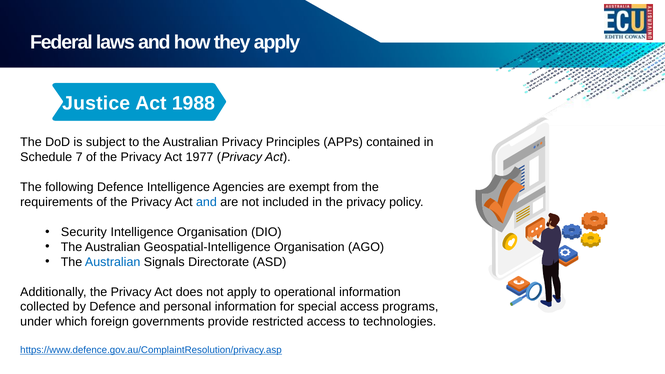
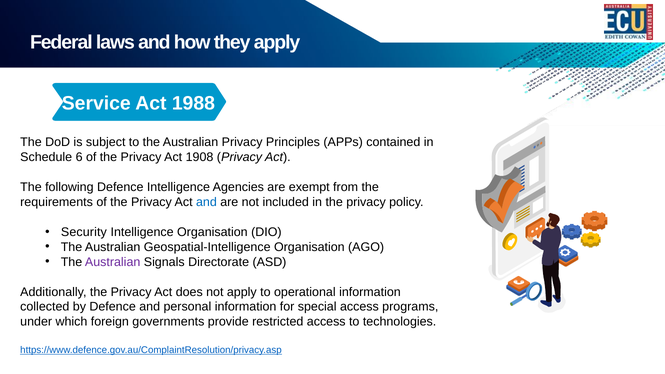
Justice: Justice -> Service
7: 7 -> 6
1977: 1977 -> 1908
Australian at (113, 262) colour: blue -> purple
